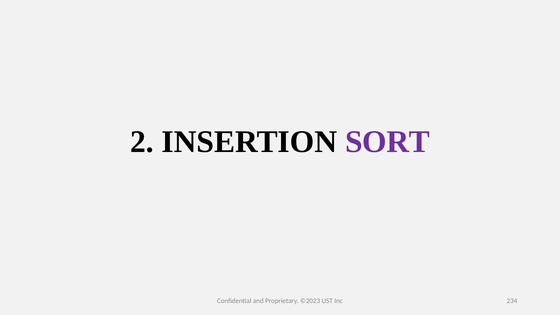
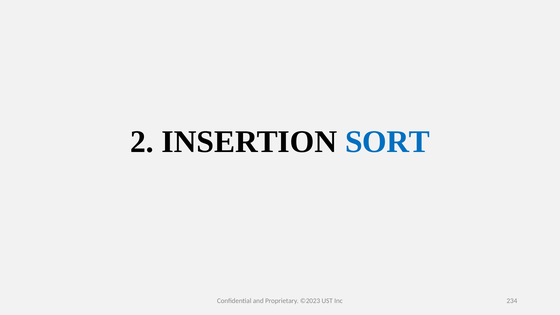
SORT colour: purple -> blue
